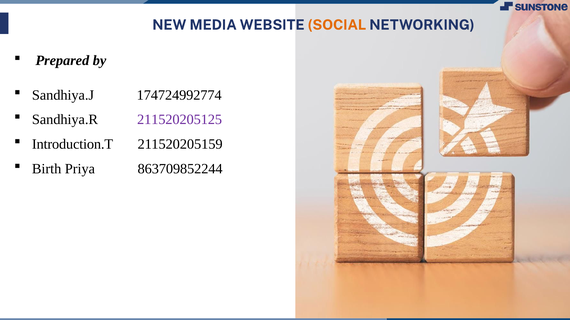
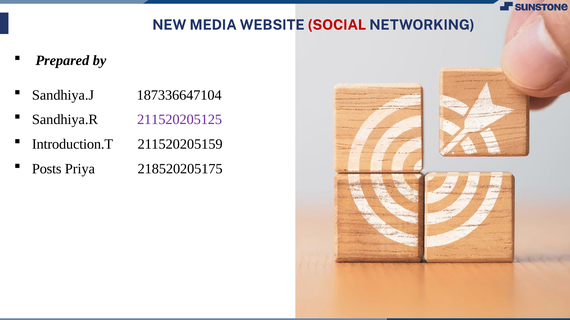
SOCIAL colour: orange -> red
174724992774: 174724992774 -> 187336647104
Birth: Birth -> Posts
863709852244: 863709852244 -> 218520205175
